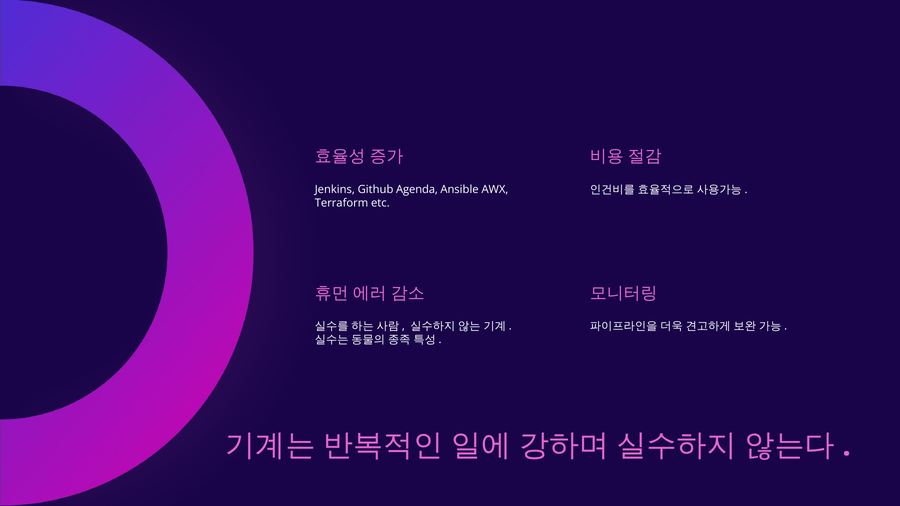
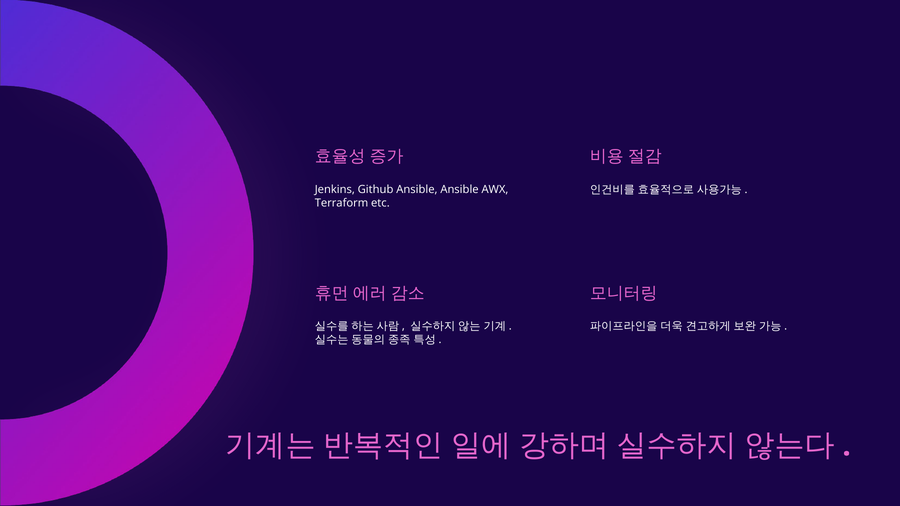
Github Agenda: Agenda -> Ansible
